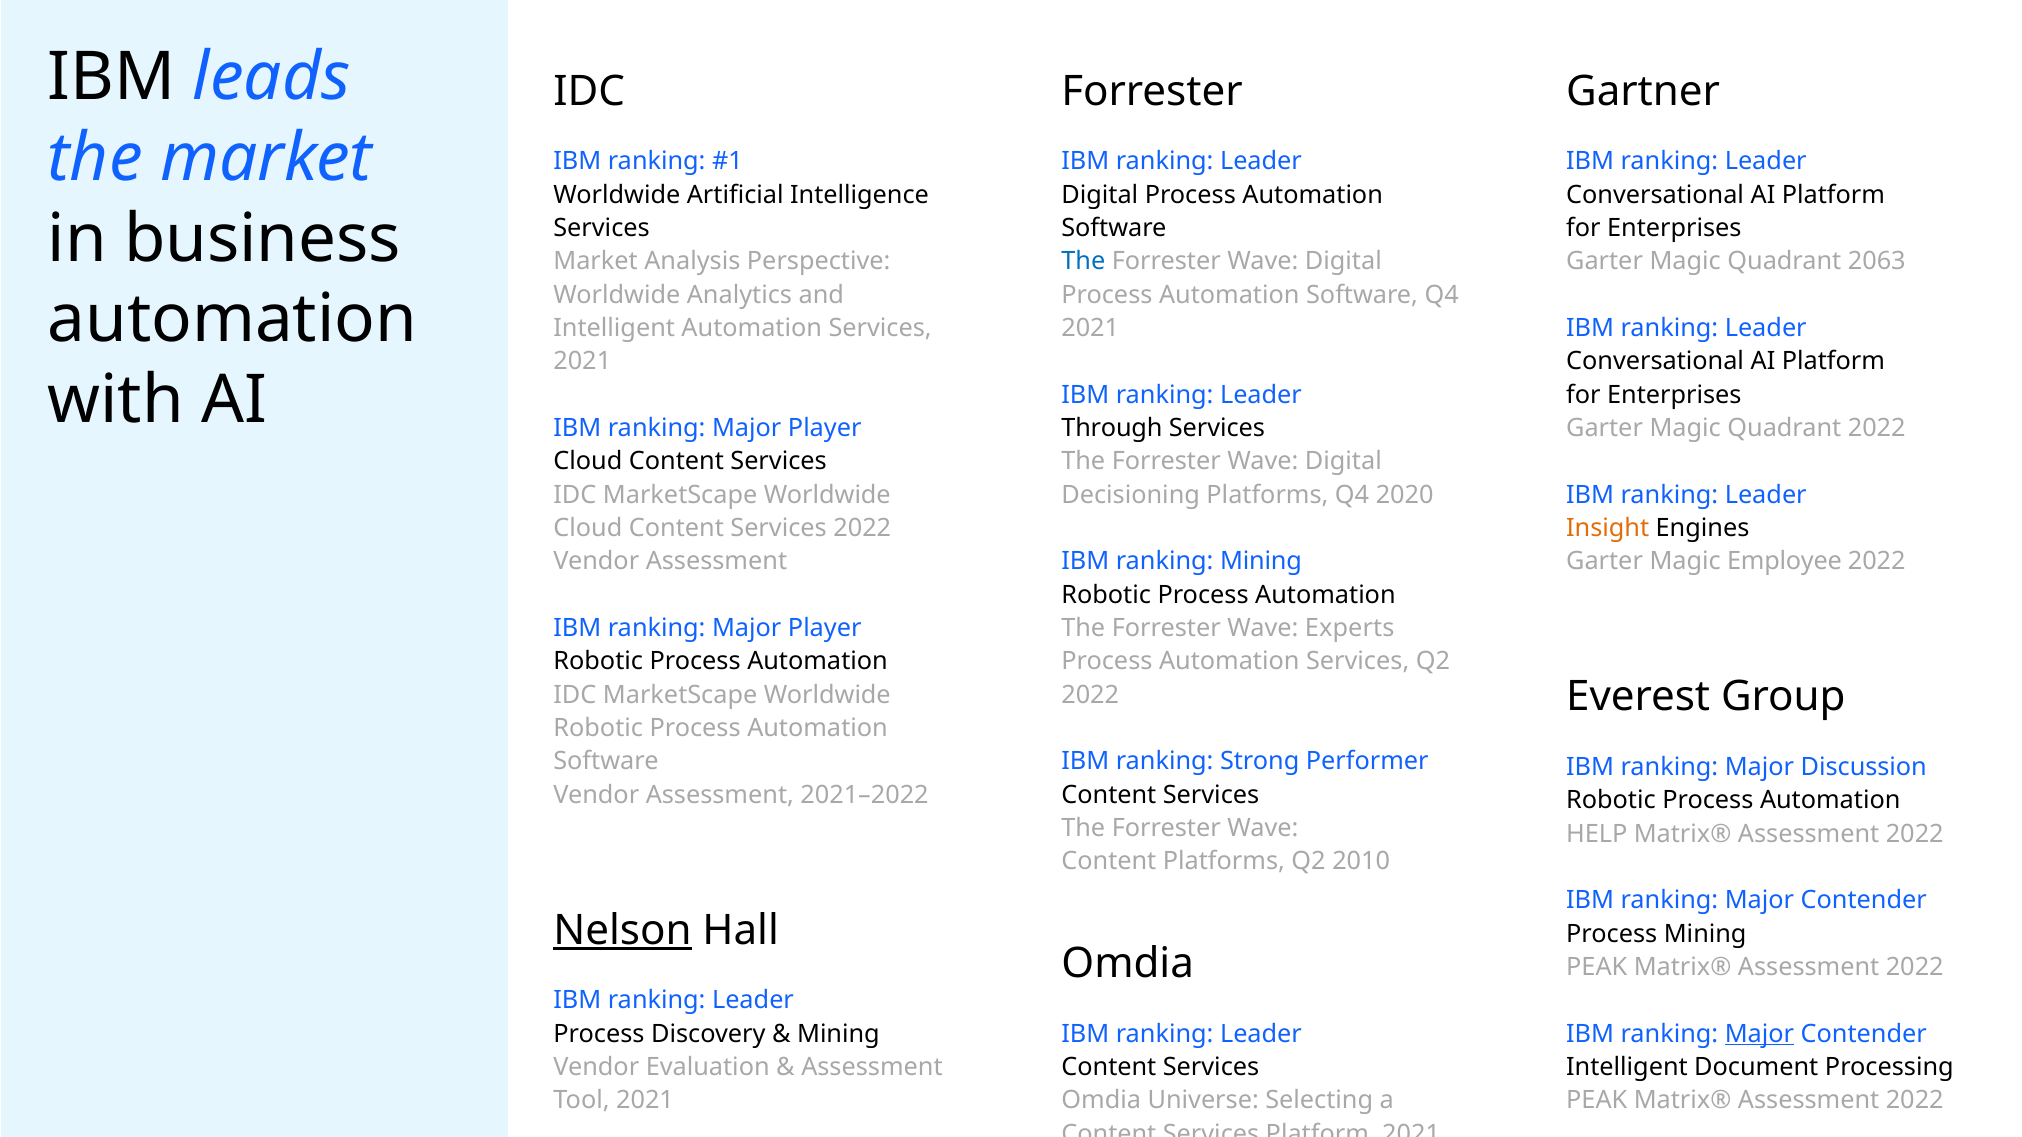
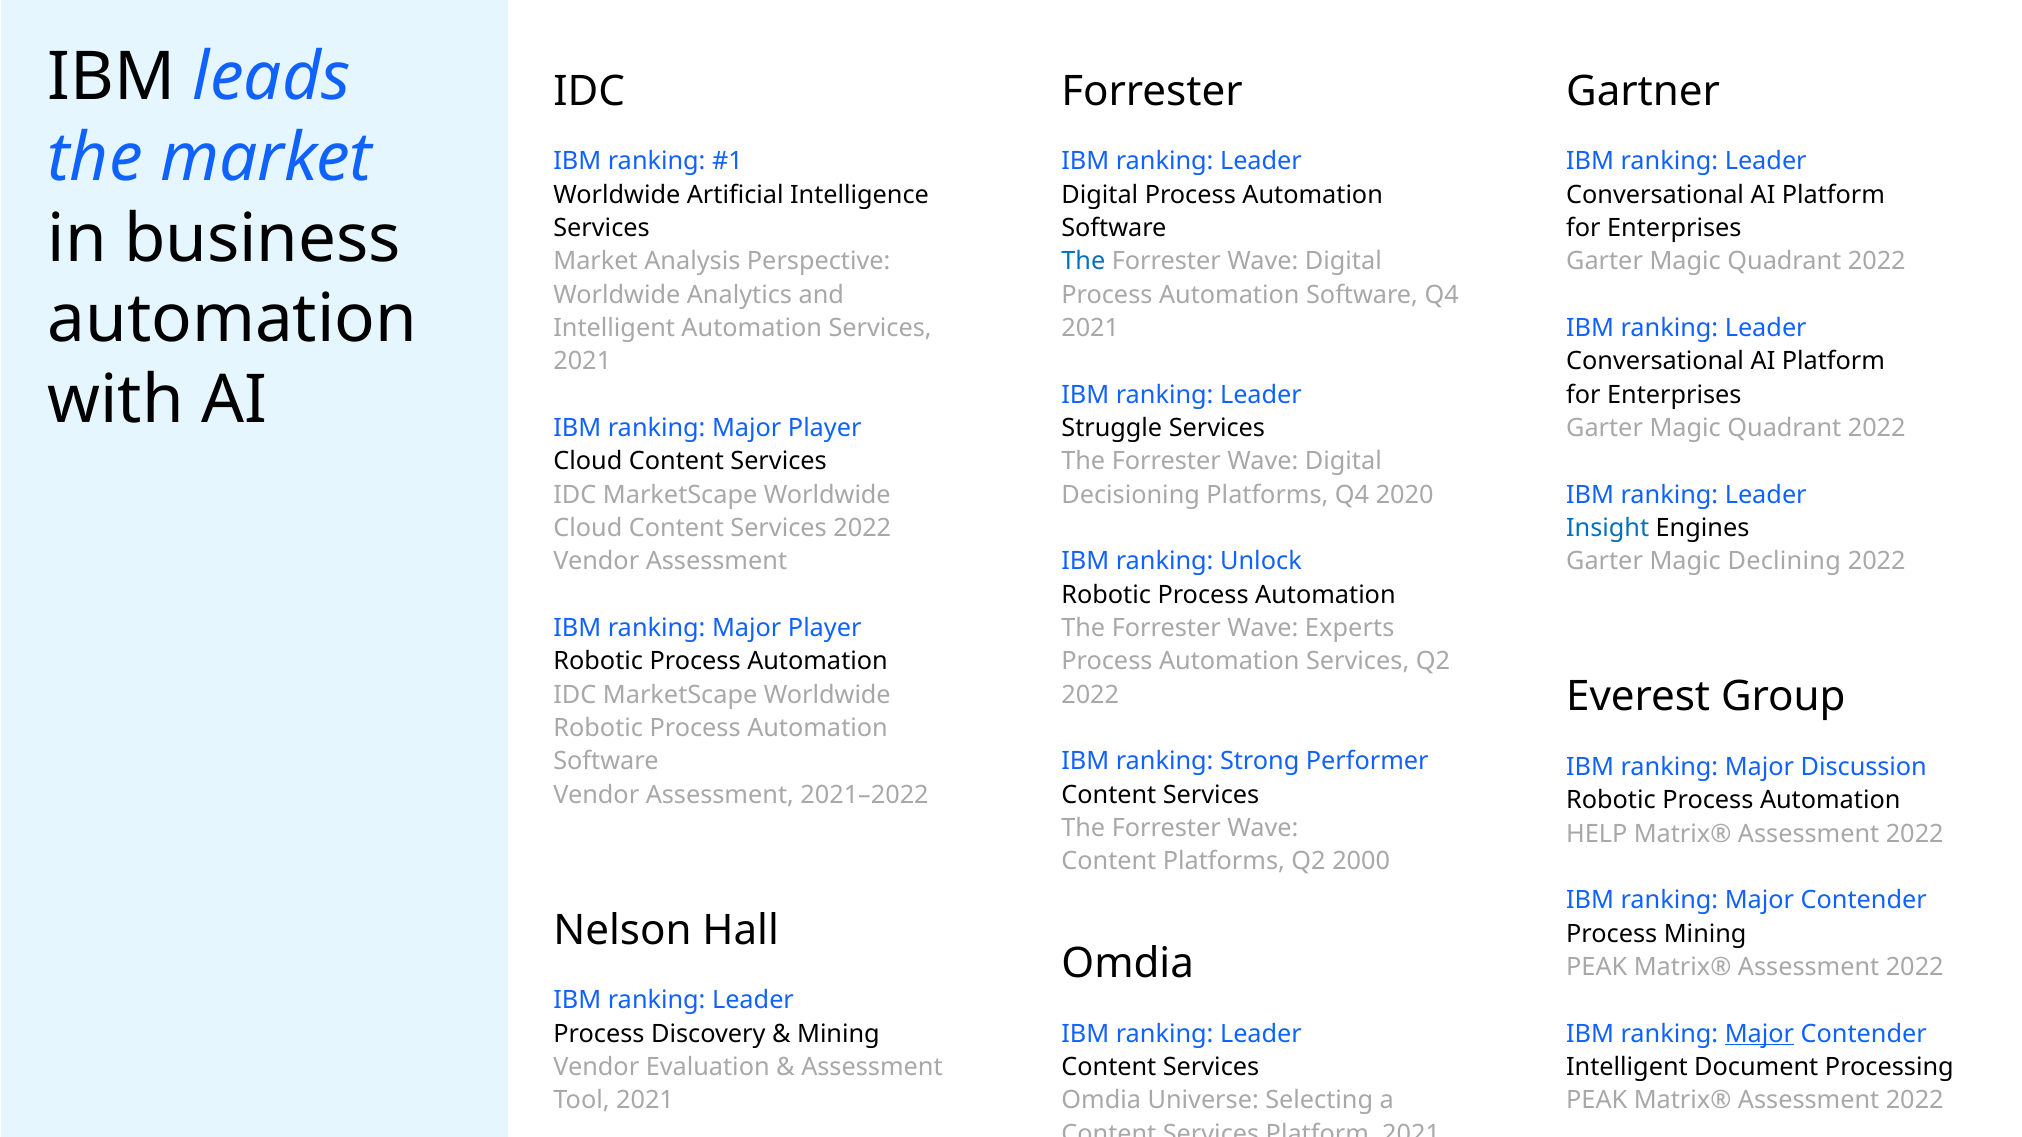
2063 at (1877, 262): 2063 -> 2022
Through: Through -> Struggle
Insight colour: orange -> blue
ranking Mining: Mining -> Unlock
Employee: Employee -> Declining
2010: 2010 -> 2000
Nelson underline: present -> none
